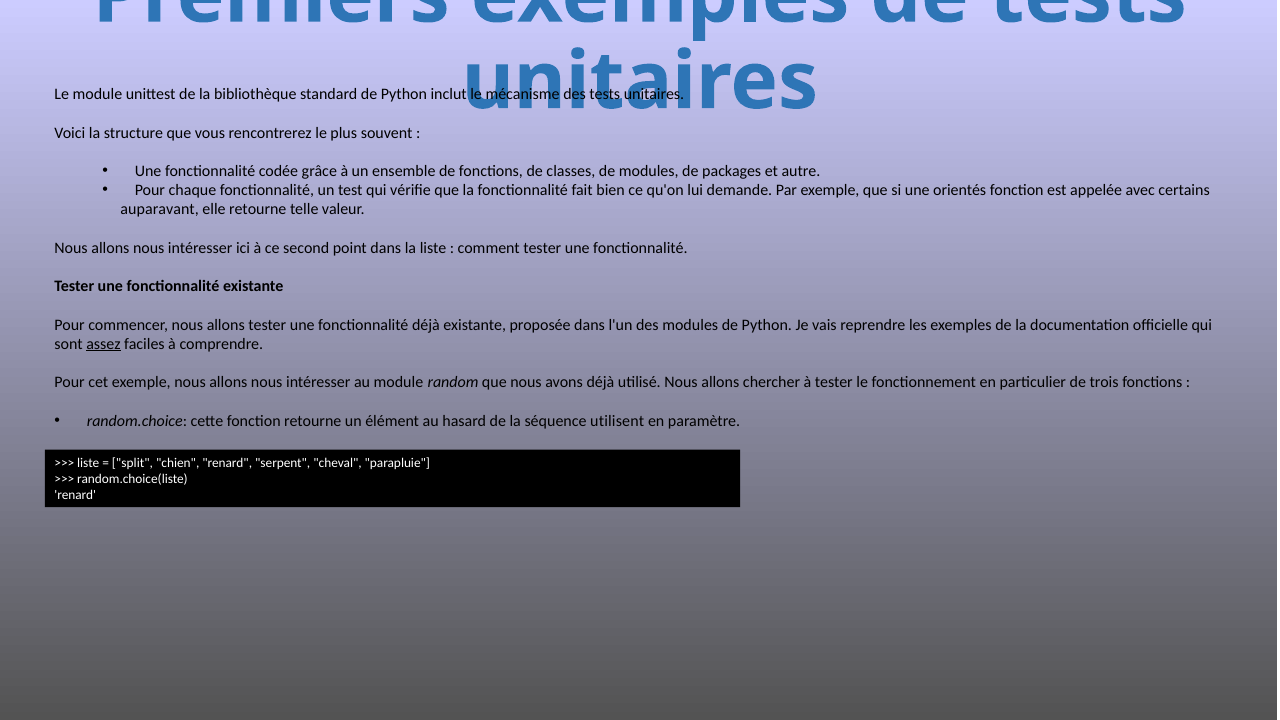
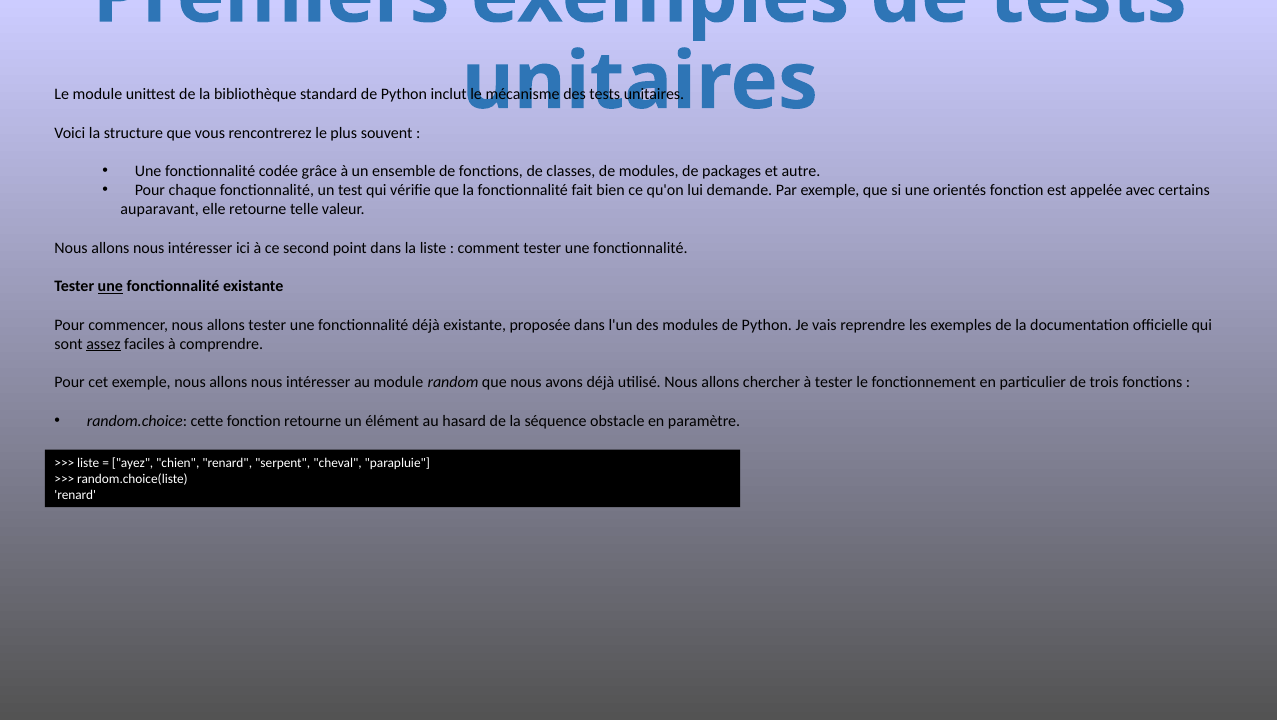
une at (110, 286) underline: none -> present
utilisent: utilisent -> obstacle
split: split -> ayez
